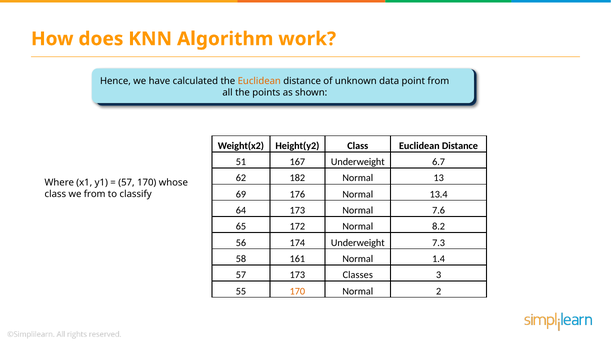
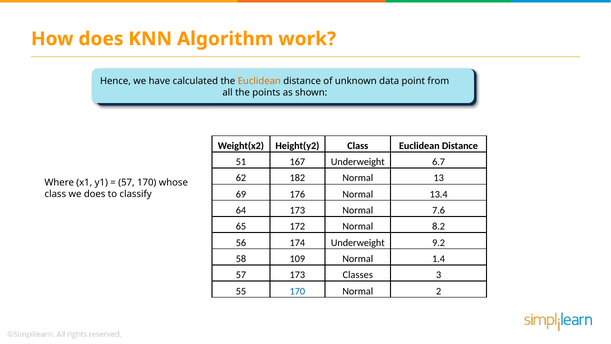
we from: from -> does
7.3: 7.3 -> 9.2
161: 161 -> 109
170 at (297, 291) colour: orange -> blue
